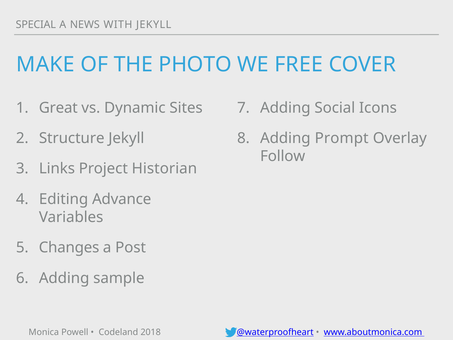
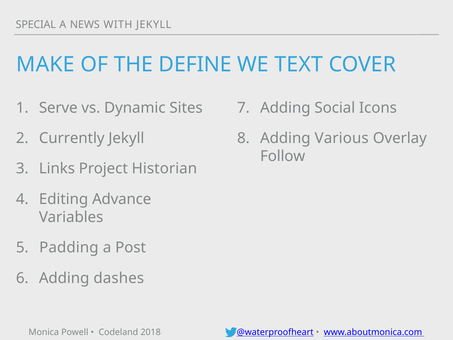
PHOTO: PHOTO -> DEFINE
FREE: FREE -> TEXT
Great: Great -> Serve
Structure: Structure -> Currently
Prompt: Prompt -> Various
Changes: Changes -> Padding
sample: sample -> dashes
